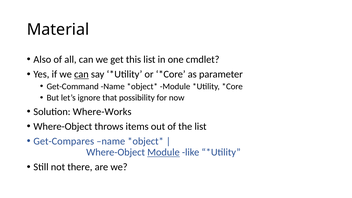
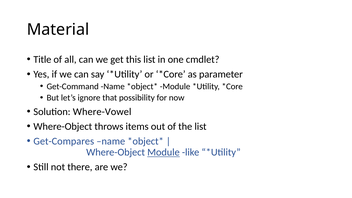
Also: Also -> Title
can at (81, 74) underline: present -> none
Where-Works: Where-Works -> Where-Vowel
